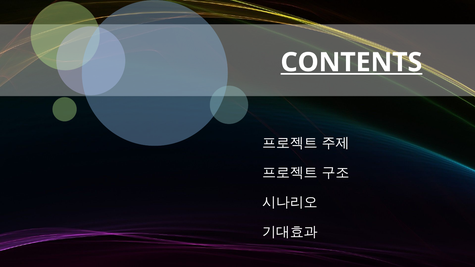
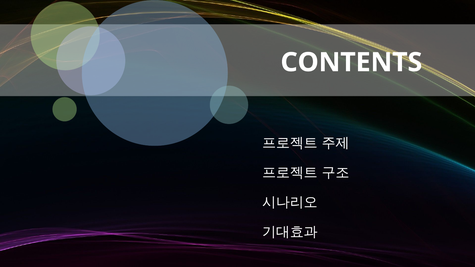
CONTENTS underline: present -> none
